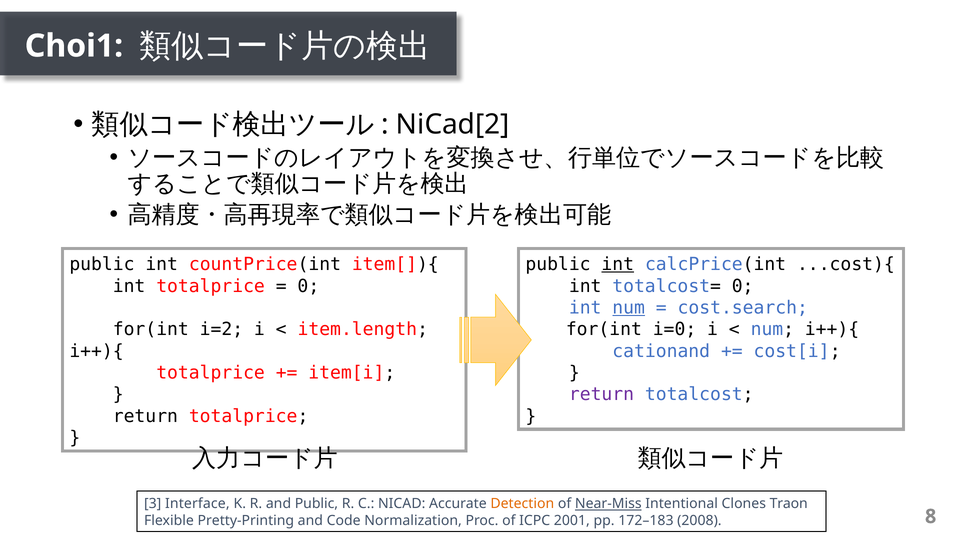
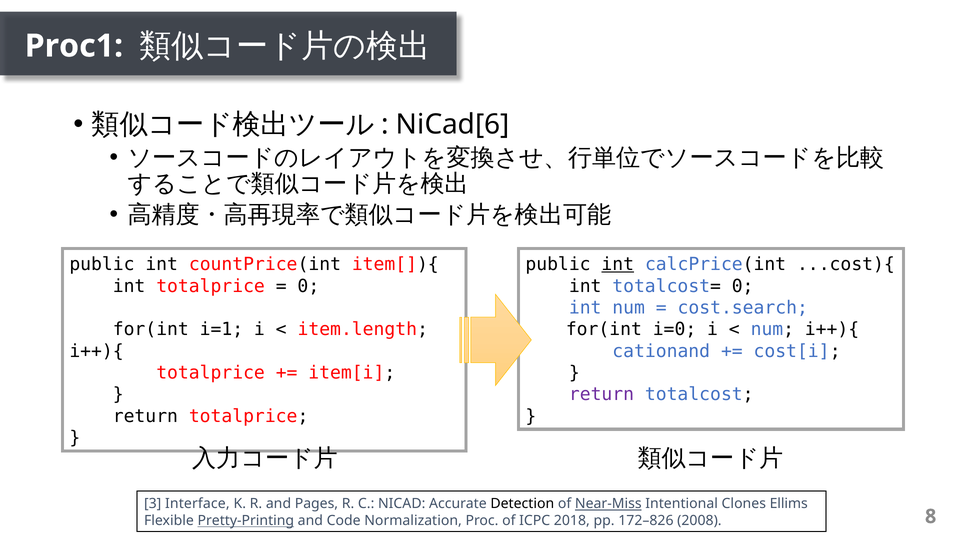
Choi1: Choi1 -> Proc1
NiCad[2: NiCad[2 -> NiCad[6
num at (629, 308) underline: present -> none
i=2: i=2 -> i=1
and Public: Public -> Pages
Detection colour: orange -> black
Traon: Traon -> Ellims
Pretty-Printing underline: none -> present
2001: 2001 -> 2018
172–183: 172–183 -> 172–826
